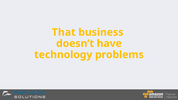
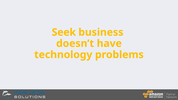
That: That -> Seek
